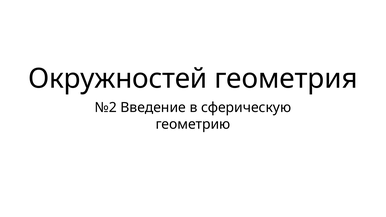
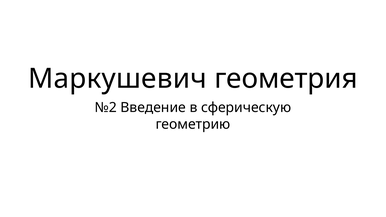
Окружностей: Окружностей -> Маркушевич
